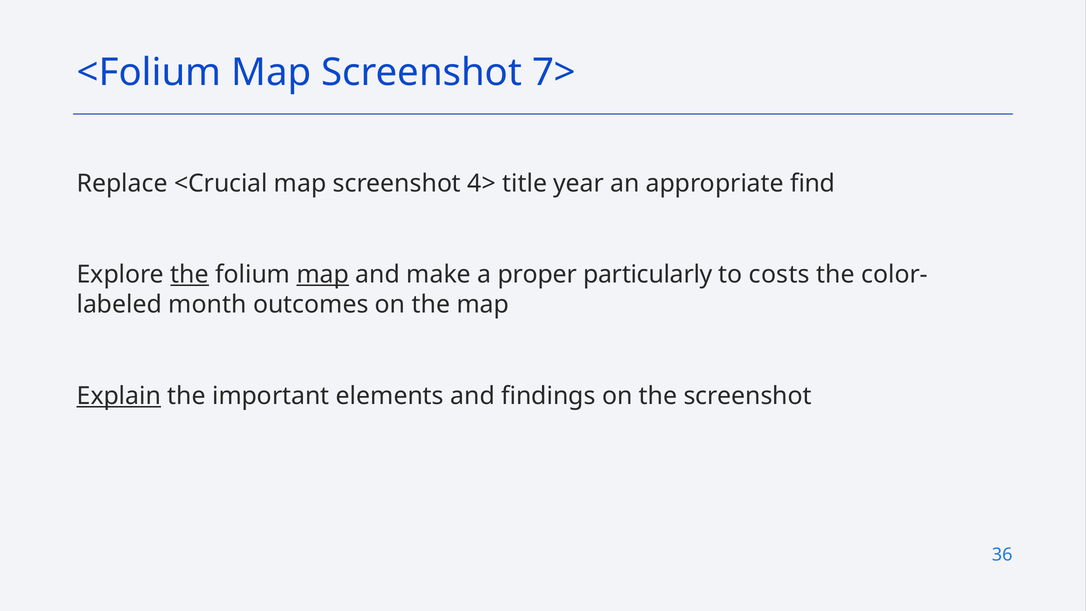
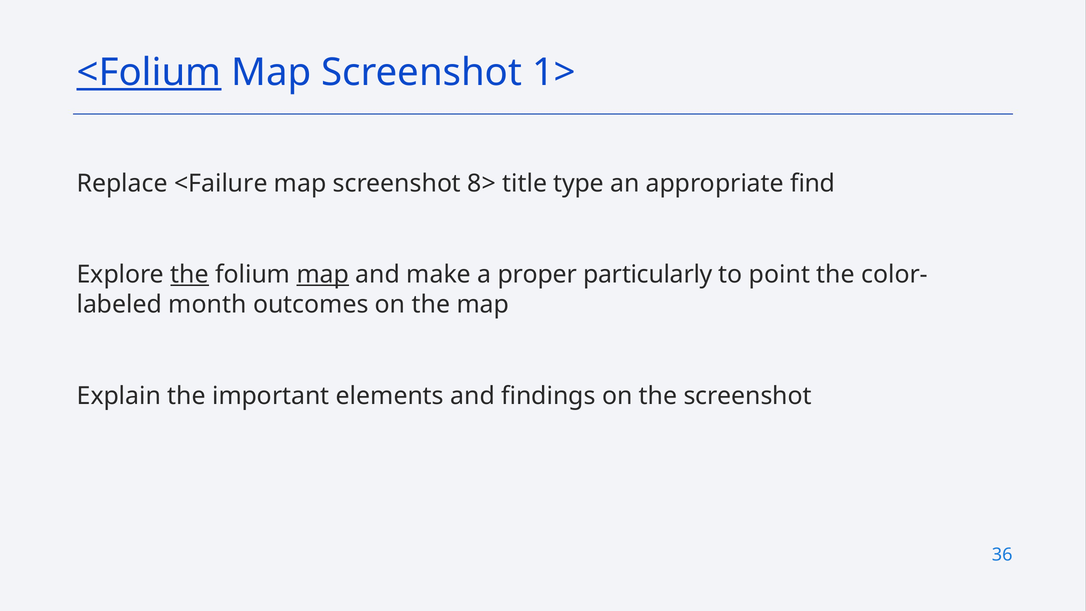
<Folium underline: none -> present
7>: 7> -> 1>
<Crucial: <Crucial -> <Failure
4>: 4> -> 8>
year: year -> type
costs: costs -> point
Explain underline: present -> none
